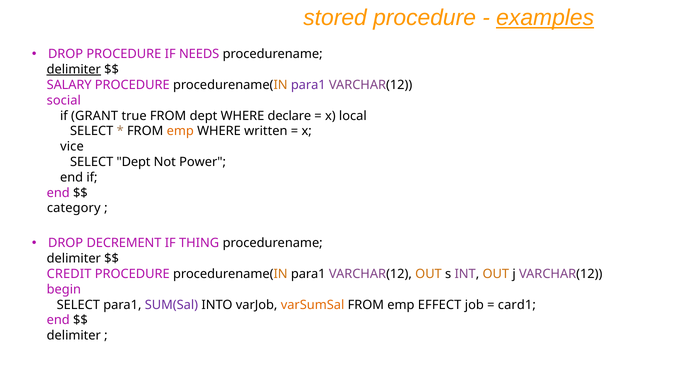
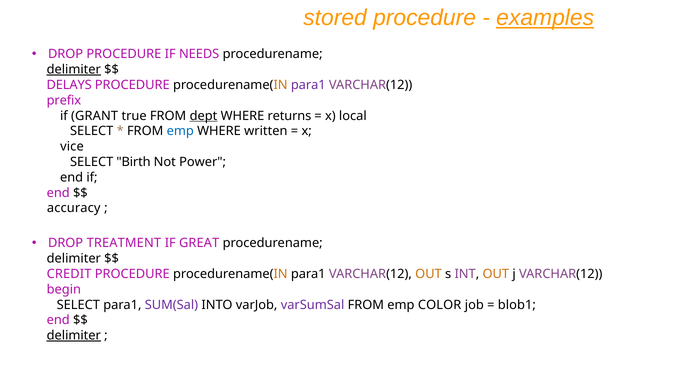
SALARY: SALARY -> DELAYS
social: social -> prefix
dept at (203, 116) underline: none -> present
declare: declare -> returns
emp at (180, 131) colour: orange -> blue
SELECT Dept: Dept -> Birth
category: category -> accuracy
DECREMENT: DECREMENT -> TREATMENT
THING: THING -> GREAT
varSumSal colour: orange -> purple
EFFECT: EFFECT -> COLOR
card1: card1 -> blob1
delimiter at (74, 336) underline: none -> present
